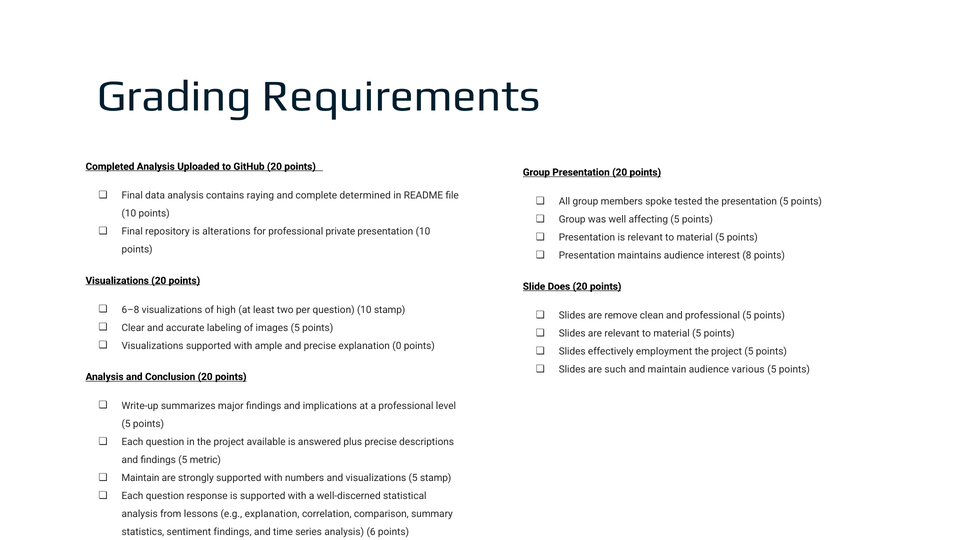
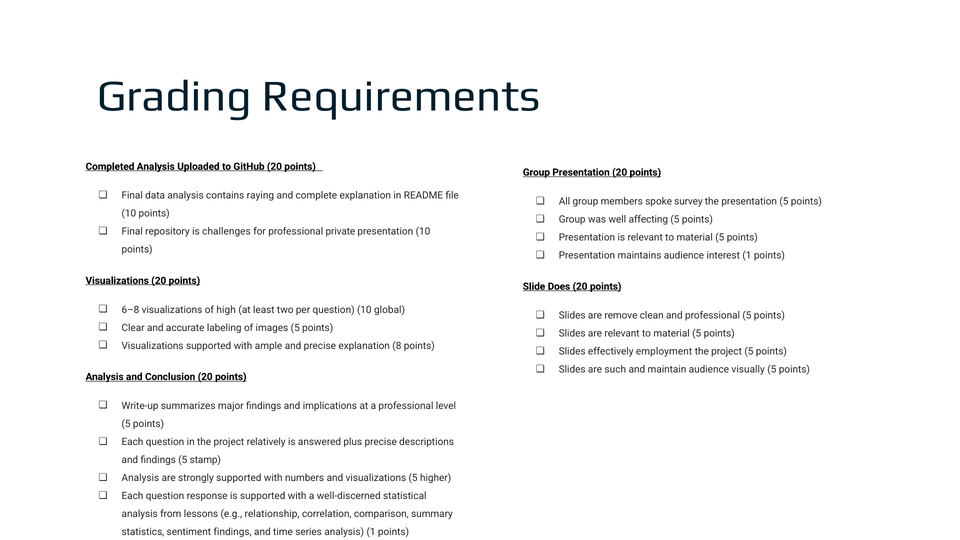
complete determined: determined -> explanation
tested: tested -> survey
alterations: alterations -> challenges
interest 8: 8 -> 1
10 stamp: stamp -> global
0: 0 -> 8
various: various -> visually
available: available -> relatively
metric: metric -> stamp
Maintain at (140, 478): Maintain -> Analysis
5 stamp: stamp -> higher
e.g explanation: explanation -> relationship
analysis 6: 6 -> 1
